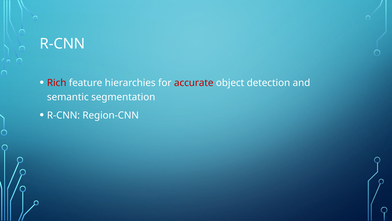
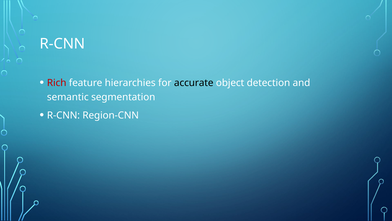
accurate colour: red -> black
